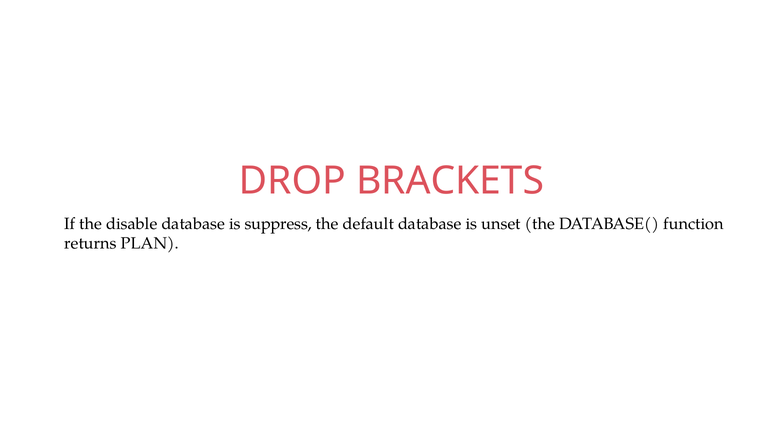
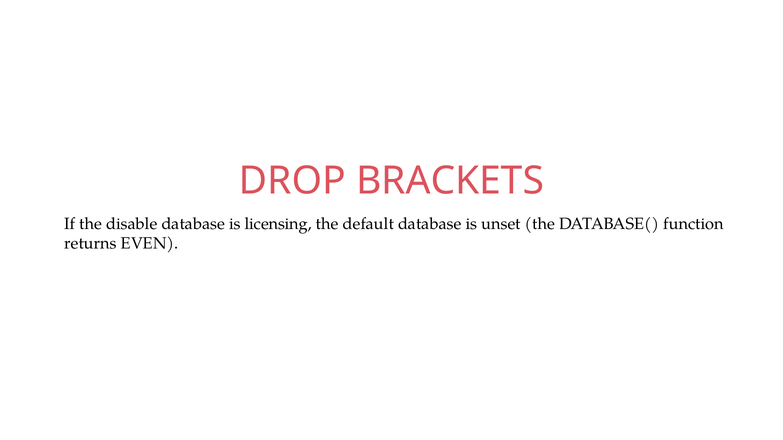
suppress: suppress -> licensing
PLAN: PLAN -> EVEN
